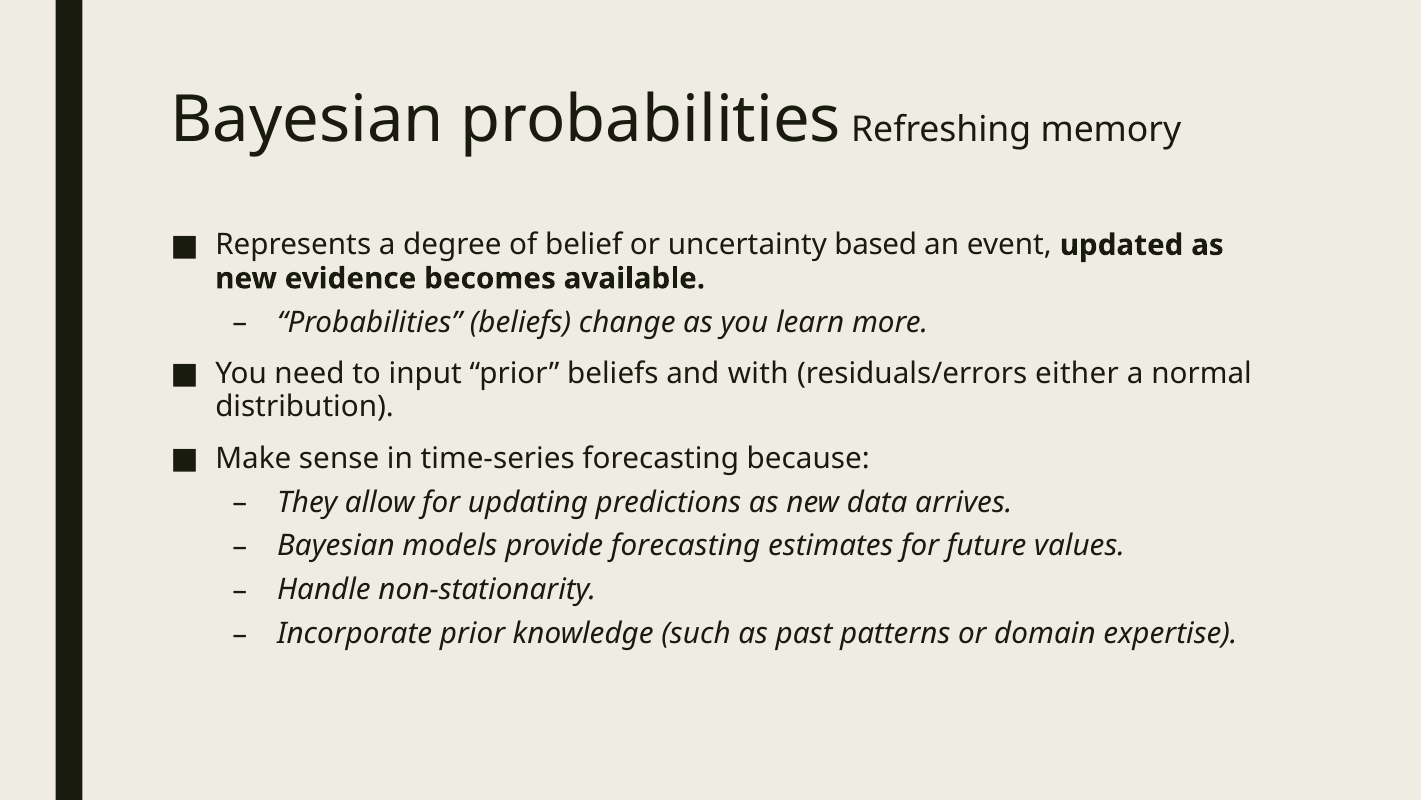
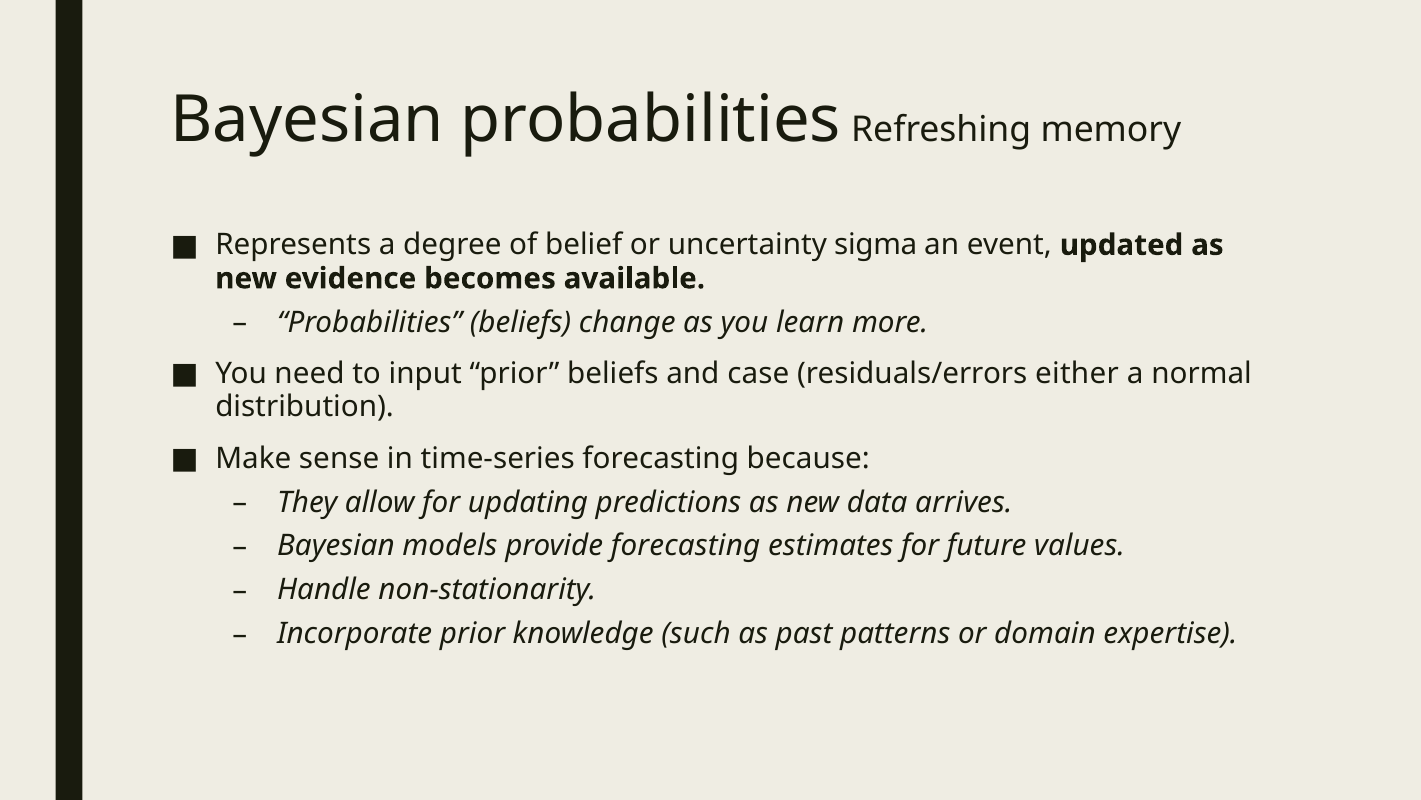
based: based -> sigma
with: with -> case
